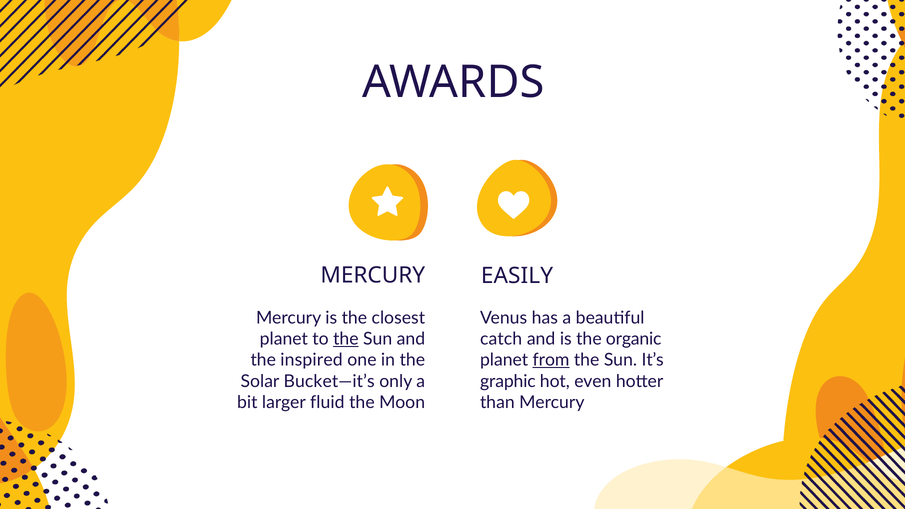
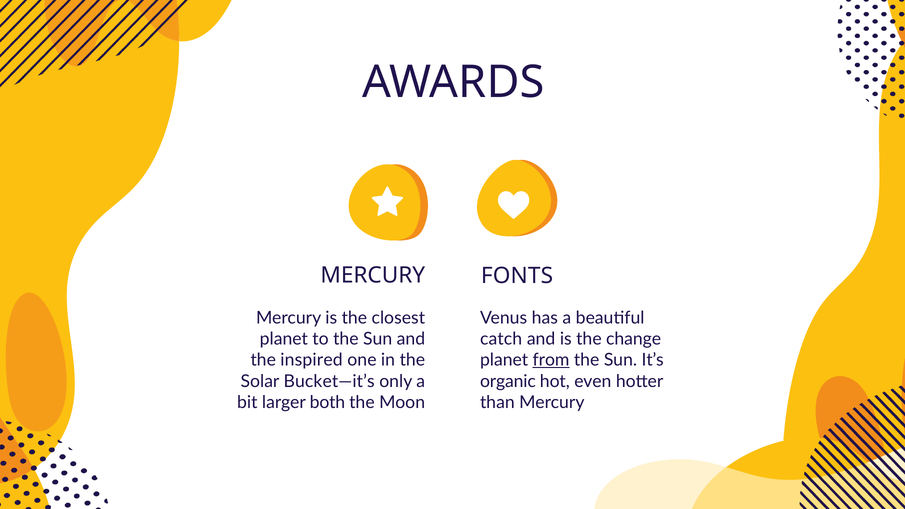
EASILY: EASILY -> FONTS
the at (346, 339) underline: present -> none
organic: organic -> change
graphic: graphic -> organic
fluid: fluid -> both
